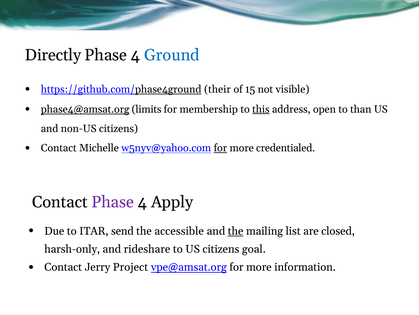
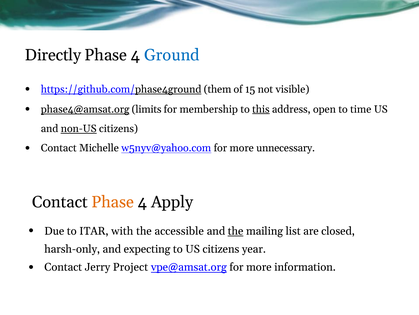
their: their -> them
than: than -> time
non-US underline: none -> present
for at (220, 148) underline: present -> none
credentialed: credentialed -> unnecessary
Phase at (113, 202) colour: purple -> orange
send: send -> with
rideshare: rideshare -> expecting
goal: goal -> year
